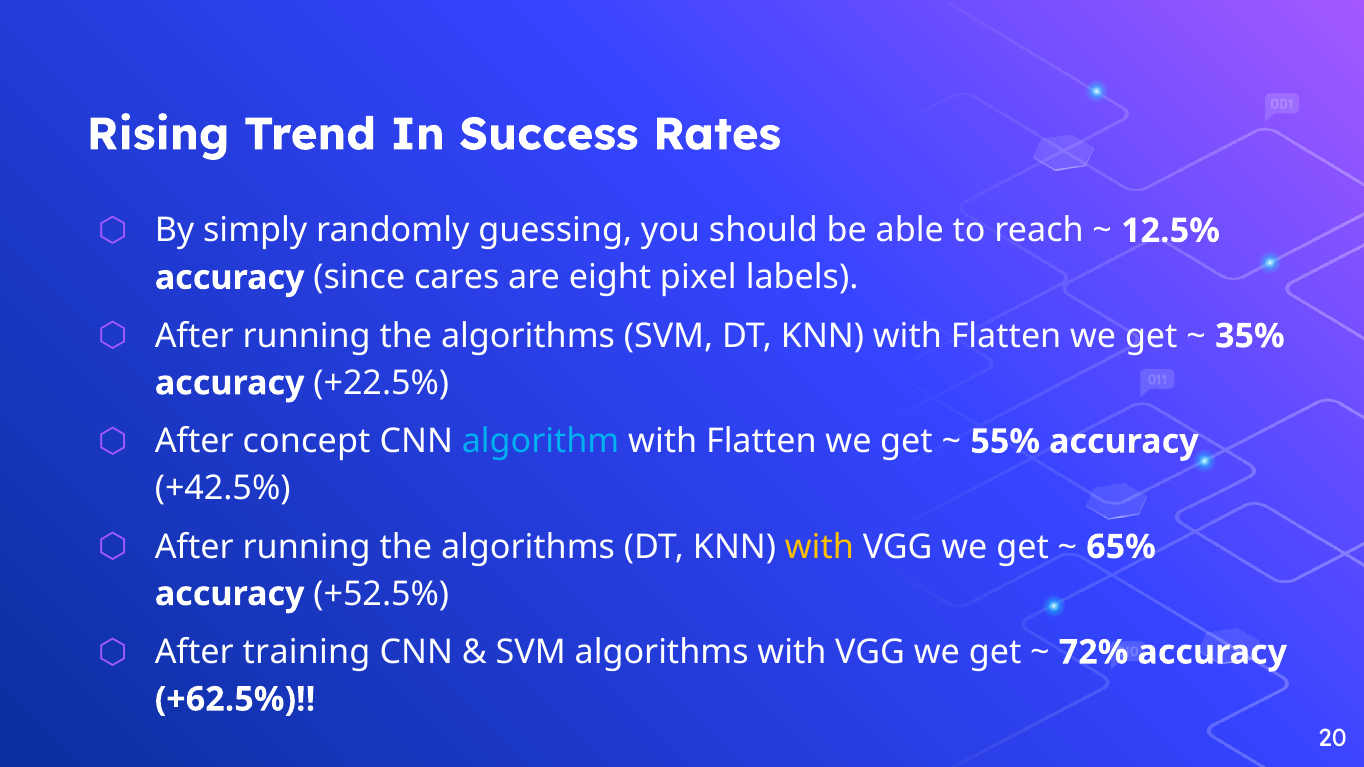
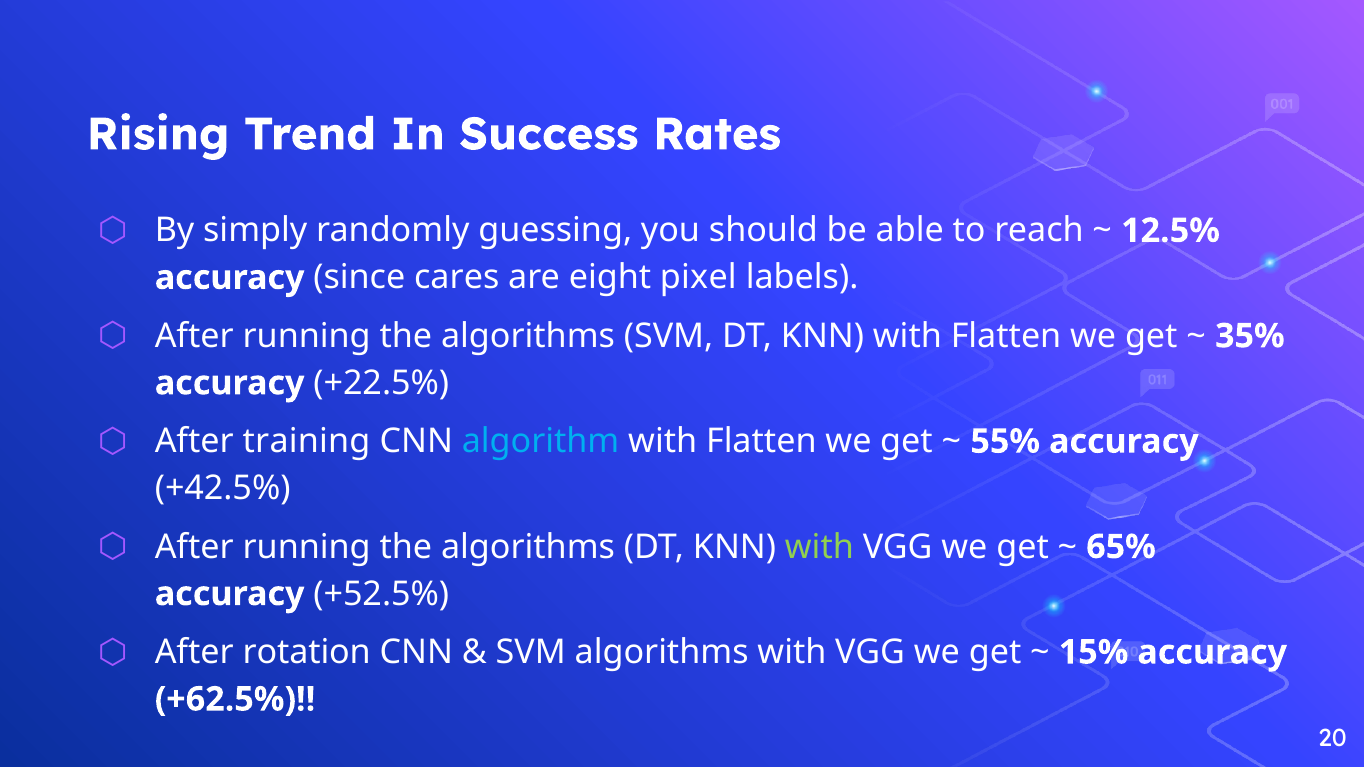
concept: concept -> training
with at (819, 547) colour: yellow -> light green
training: training -> rotation
72%: 72% -> 15%
